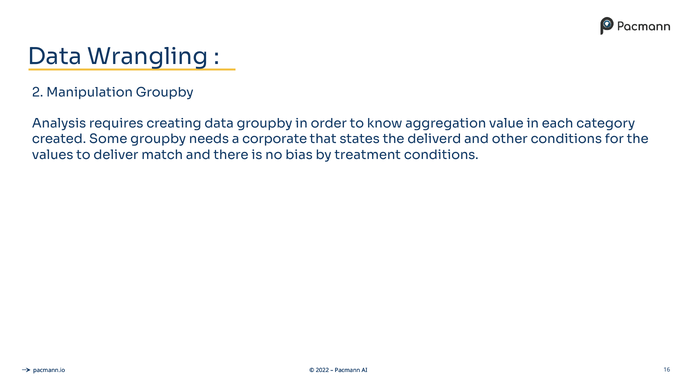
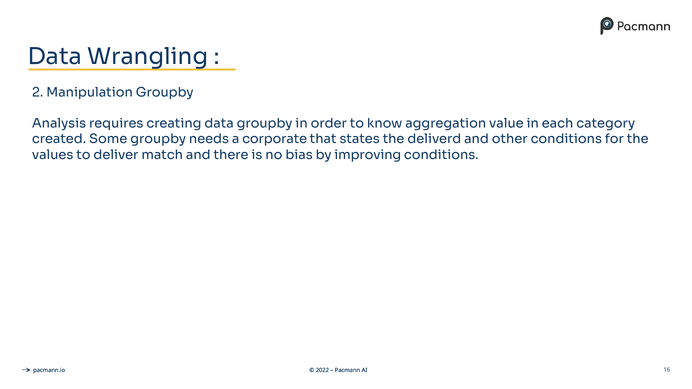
treatment: treatment -> improving
